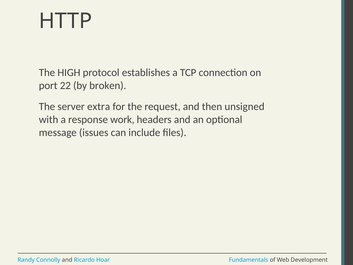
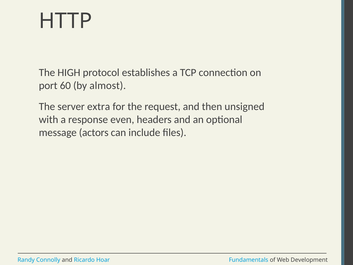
22: 22 -> 60
broken: broken -> almost
work: work -> even
issues: issues -> actors
